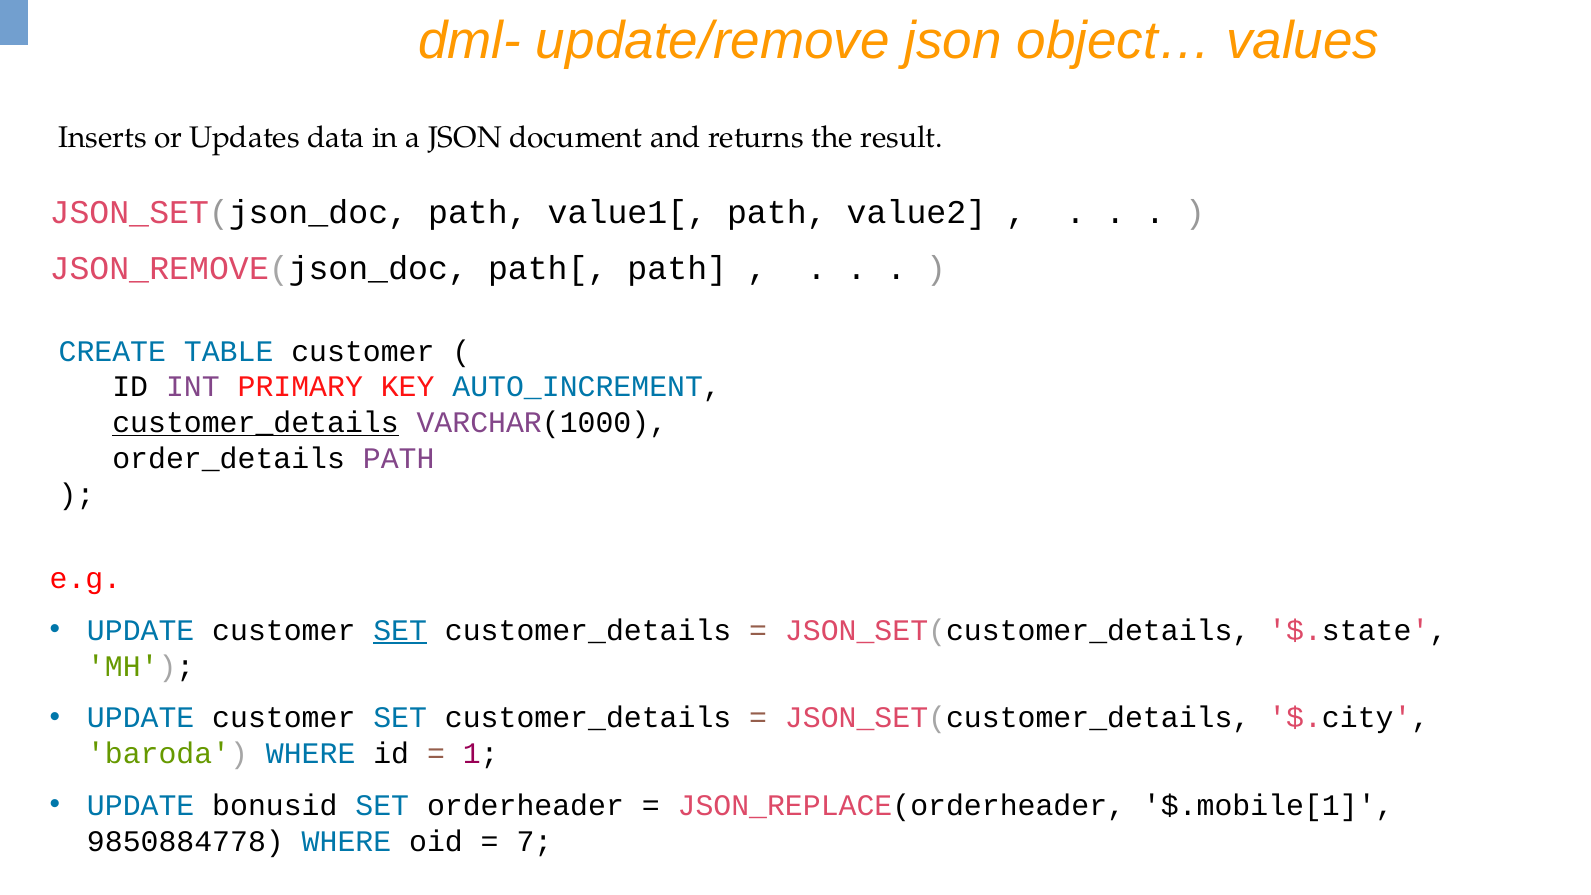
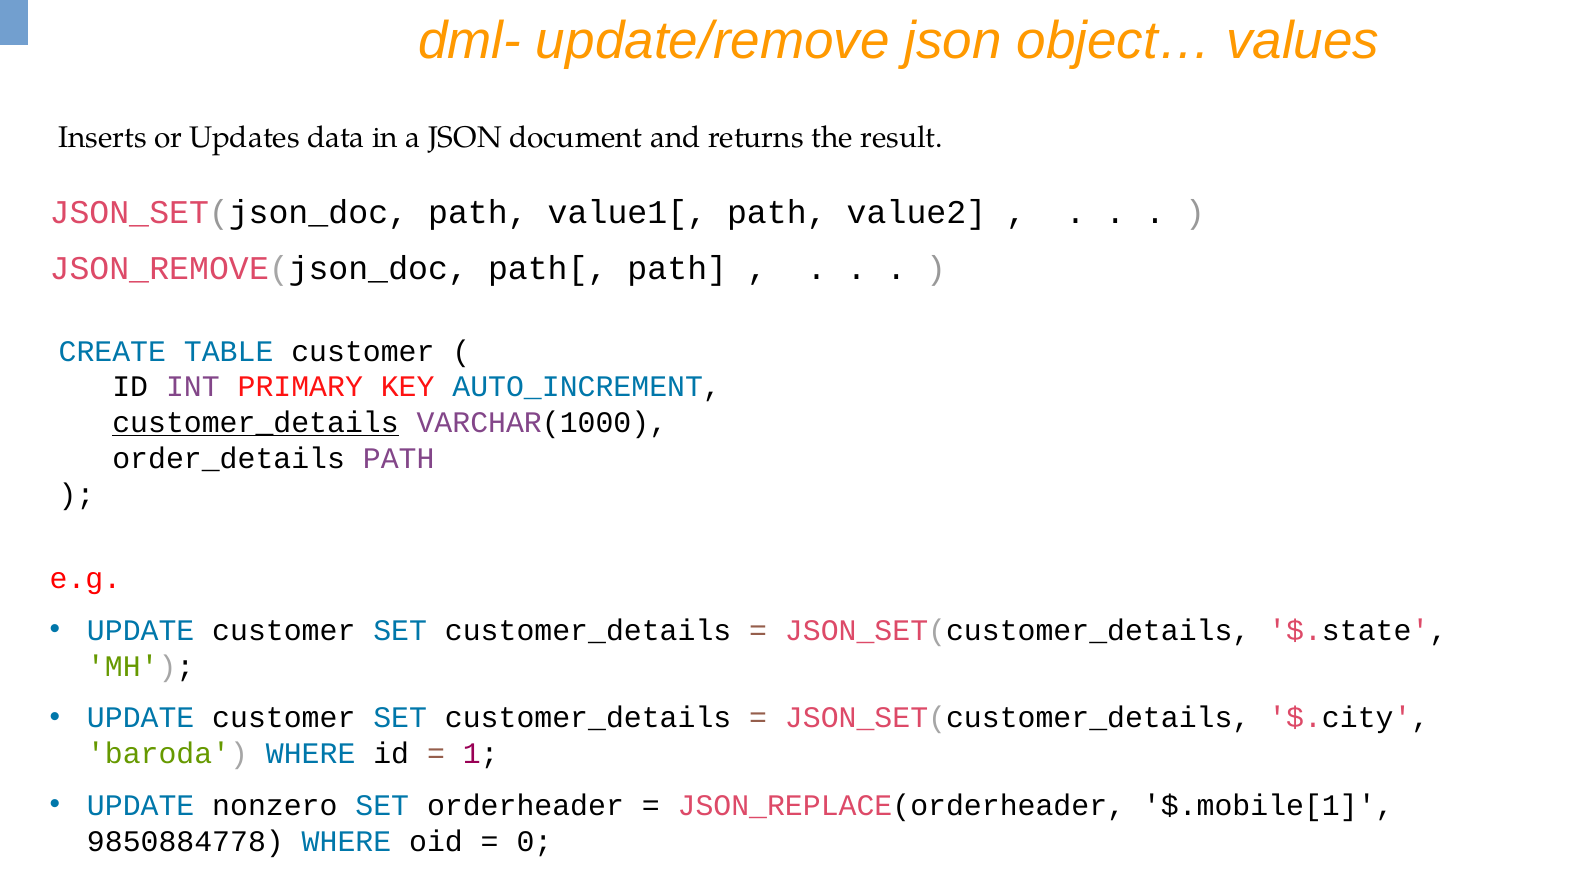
SET at (400, 630) underline: present -> none
bonusid: bonusid -> nonzero
7: 7 -> 0
